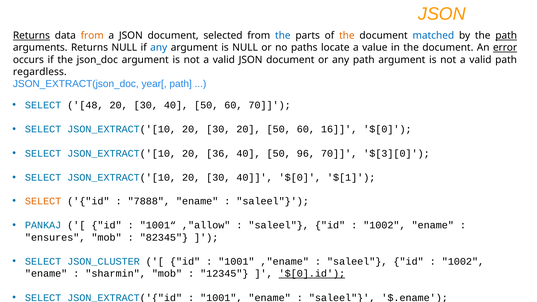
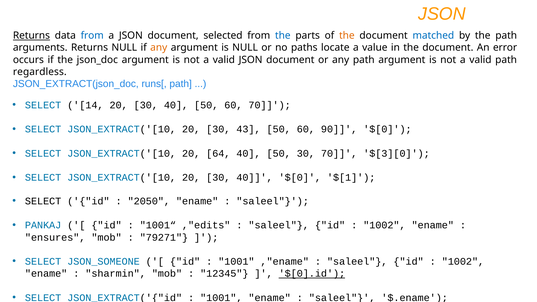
from at (92, 36) colour: orange -> blue
path at (506, 36) underline: present -> none
any at (159, 48) colour: blue -> orange
error underline: present -> none
year[: year[ -> runs[
48: 48 -> 14
30 20: 20 -> 43
16: 16 -> 90
36: 36 -> 64
50 96: 96 -> 30
SELECT at (43, 201) colour: orange -> black
7888: 7888 -> 2050
,"allow: ,"allow -> ,"edits
82345: 82345 -> 79271
JSON_CLUSTER: JSON_CLUSTER -> JSON_SOMEONE
